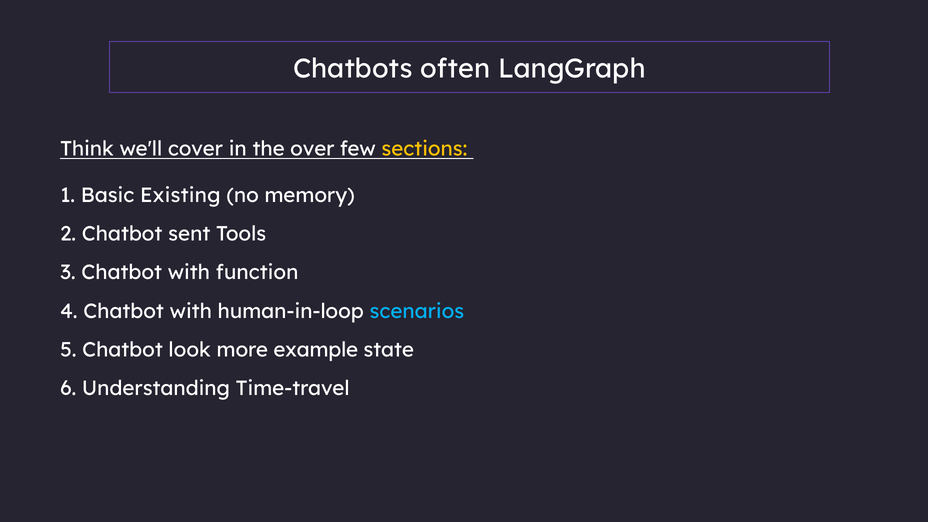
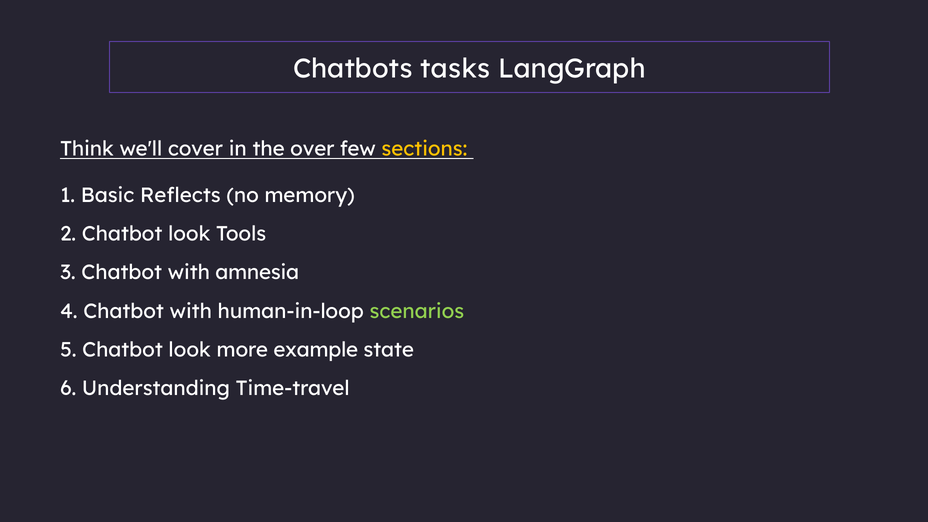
often: often -> tasks
Existing: Existing -> Reflects
2 Chatbot sent: sent -> look
function: function -> amnesia
scenarios colour: light blue -> light green
